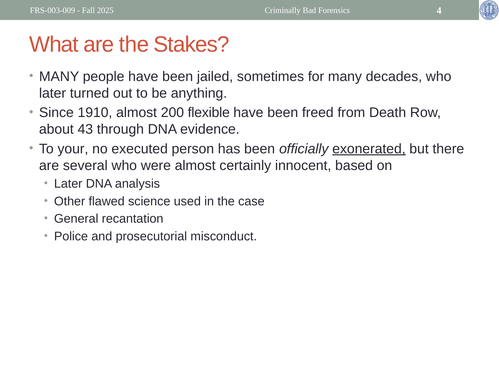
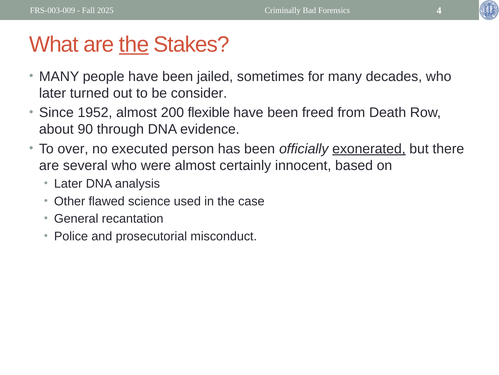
the at (134, 44) underline: none -> present
anything: anything -> consider
1910: 1910 -> 1952
43: 43 -> 90
your: your -> over
